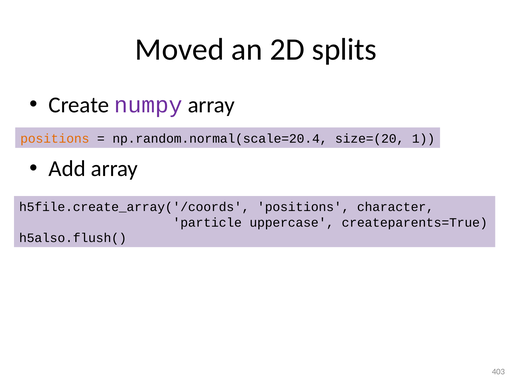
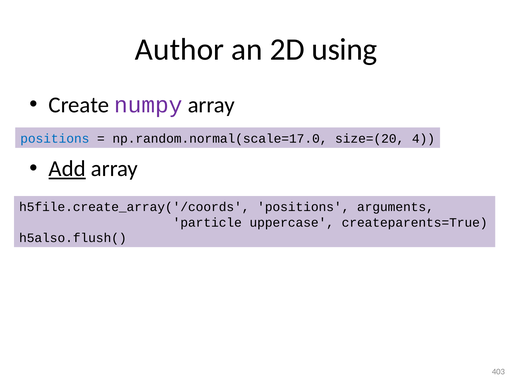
Moved: Moved -> Author
splits: splits -> using
positions at (55, 139) colour: orange -> blue
np.random.normal(scale=20.4: np.random.normal(scale=20.4 -> np.random.normal(scale=17.0
1: 1 -> 4
Add underline: none -> present
character: character -> arguments
